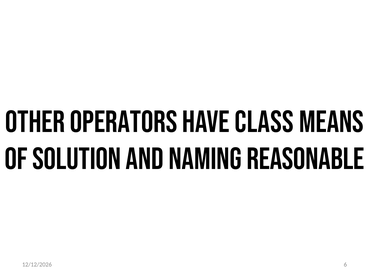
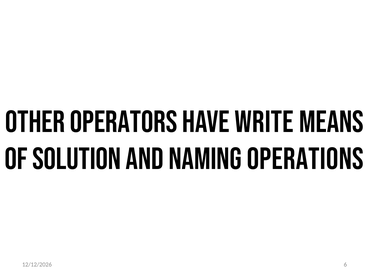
CLASS: CLASS -> WRITE
REASONABLE: REASONABLE -> OPERATIONS
